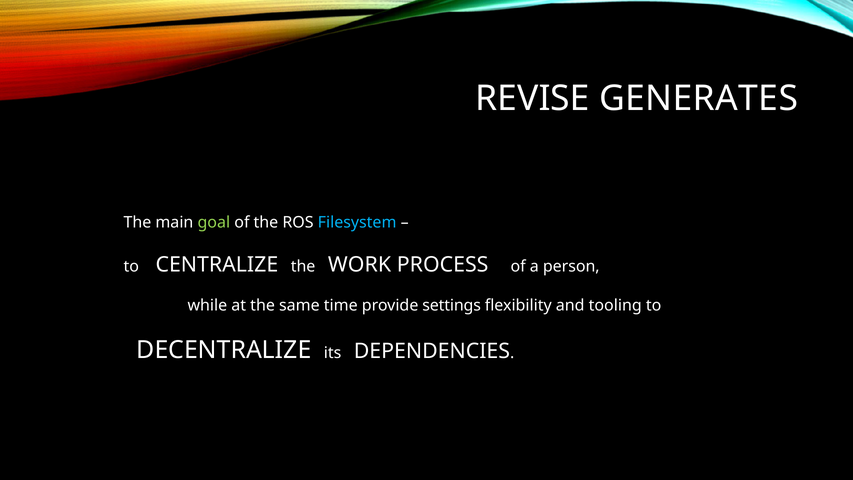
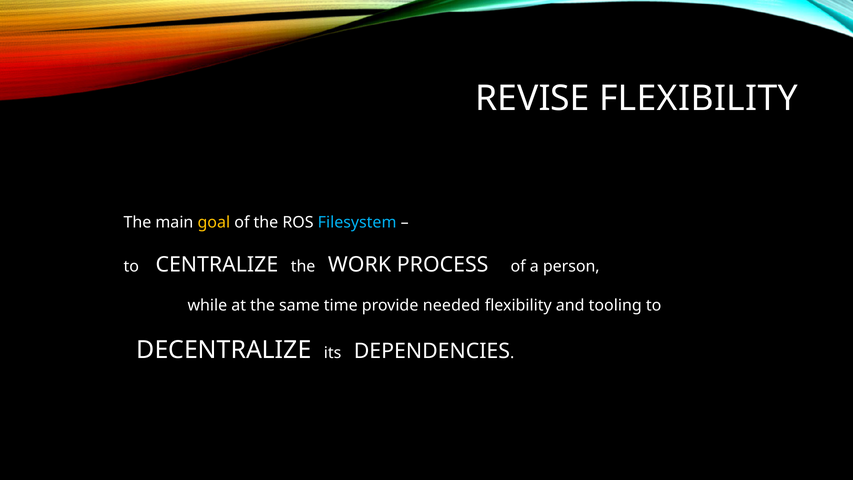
REVISE GENERATES: GENERATES -> FLEXIBILITY
goal colour: light green -> yellow
settings: settings -> needed
